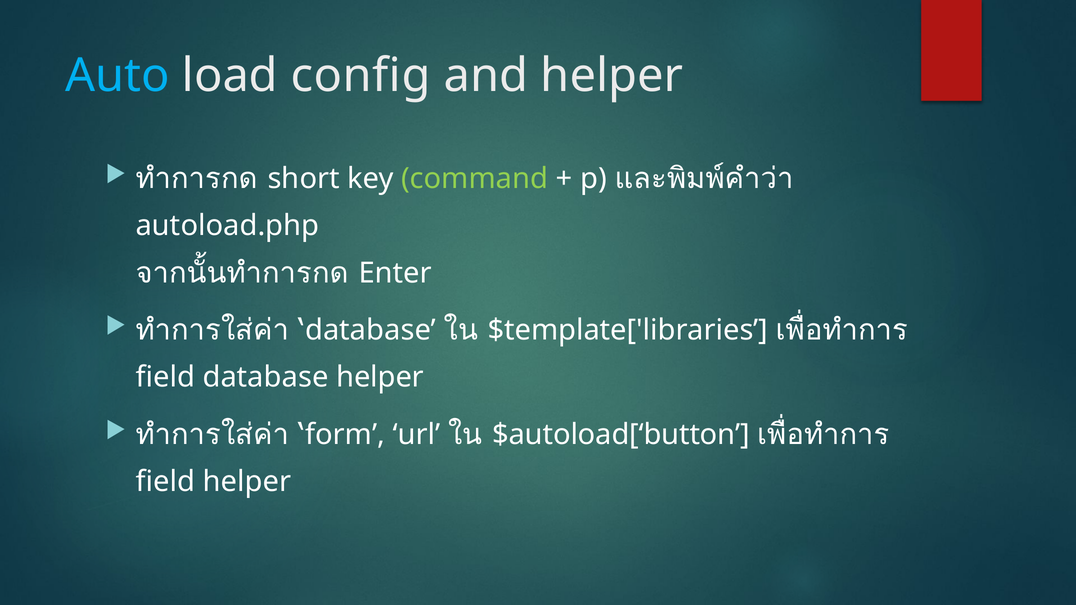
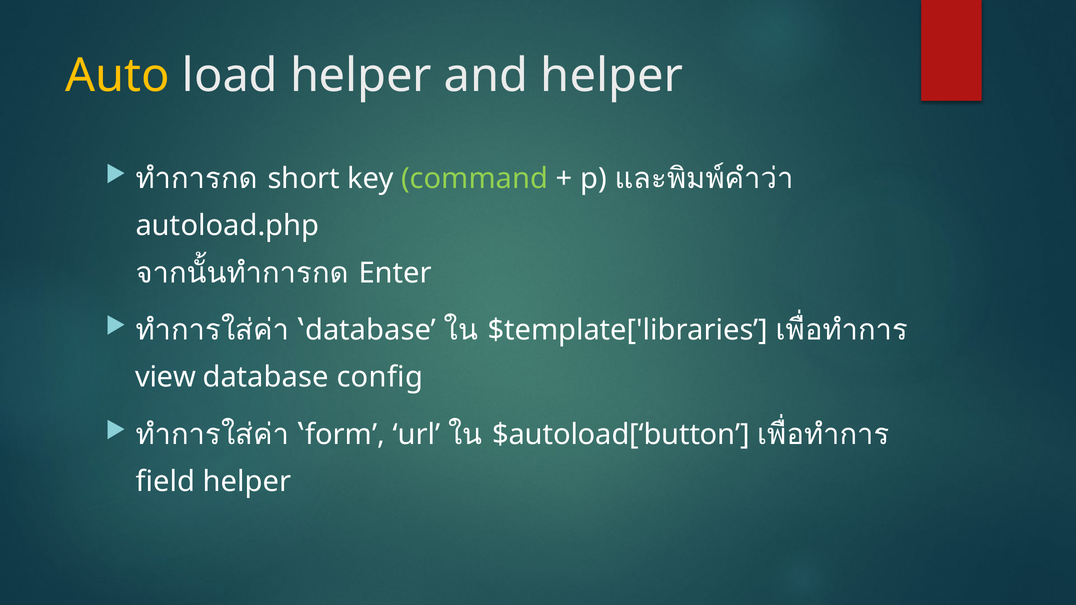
Auto colour: light blue -> yellow
load config: config -> helper
field at (165, 378): field -> view
database helper: helper -> config
